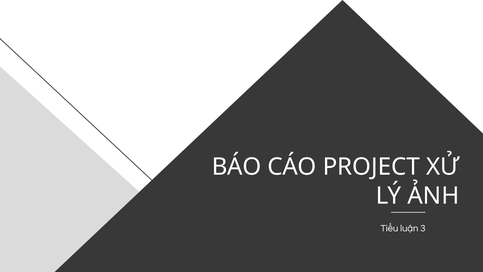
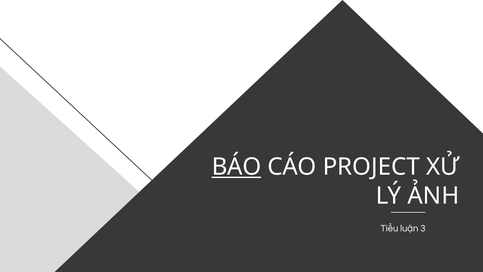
BÁO underline: none -> present
